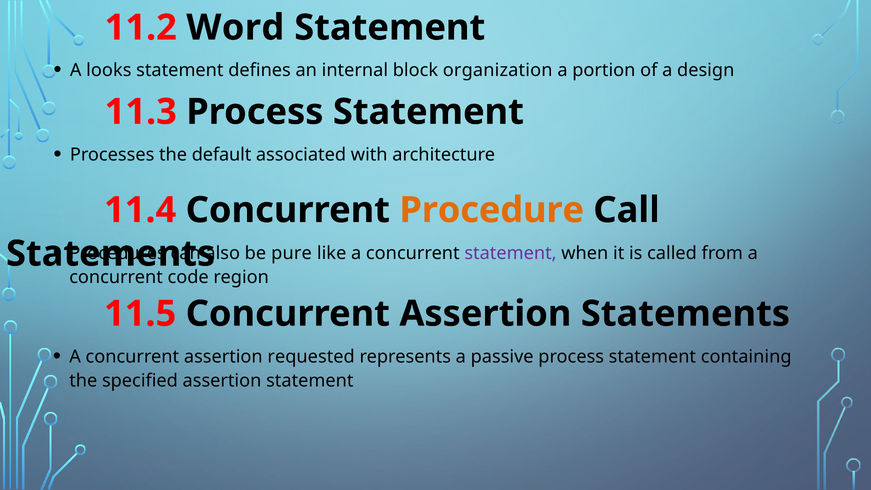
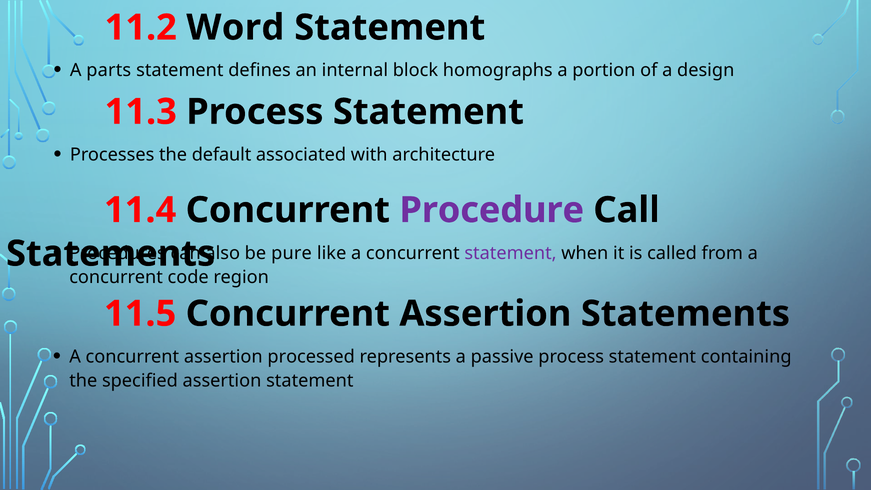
looks: looks -> parts
organization: organization -> homographs
Procedure colour: orange -> purple
requested: requested -> processed
